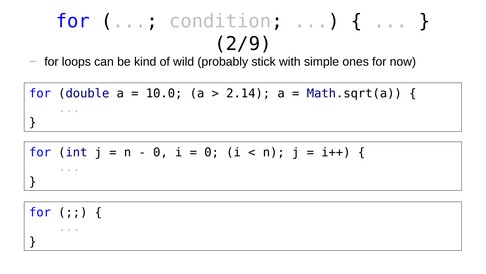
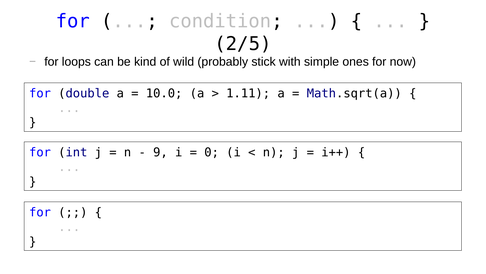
2/9: 2/9 -> 2/5
2.14: 2.14 -> 1.11
0 at (160, 152): 0 -> 9
